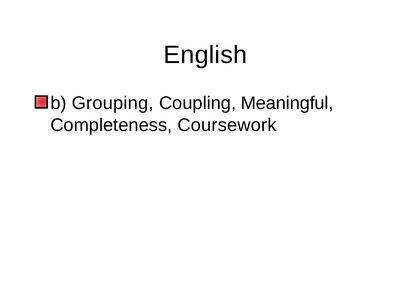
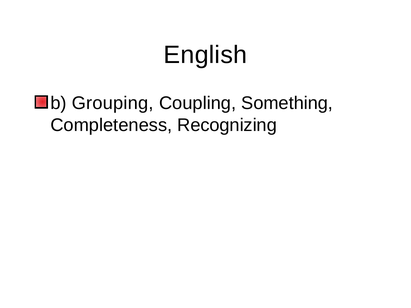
Meaningful: Meaningful -> Something
Coursework: Coursework -> Recognizing
